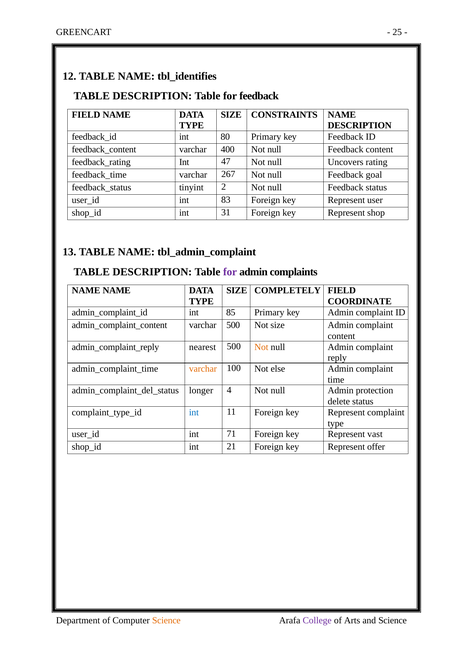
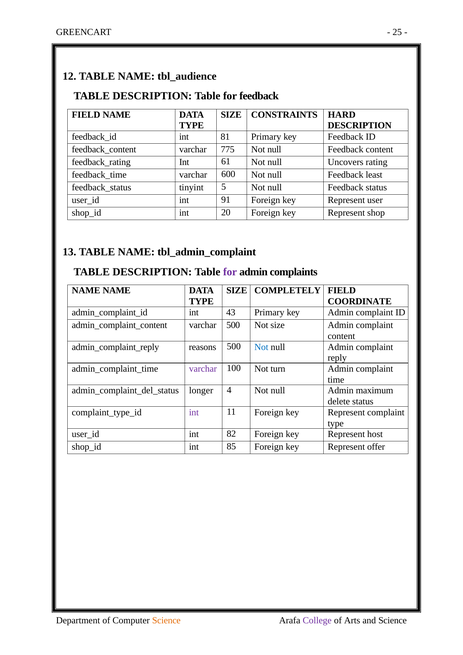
tbl_identifies: tbl_identifies -> tbl_audience
CONSTRAINTS NAME: NAME -> HARD
80: 80 -> 81
400: 400 -> 775
47: 47 -> 61
267: 267 -> 600
goal: goal -> least
2: 2 -> 5
83: 83 -> 91
31: 31 -> 20
85: 85 -> 43
nearest: nearest -> reasons
Not at (261, 347) colour: orange -> blue
varchar at (203, 369) colour: orange -> purple
else: else -> turn
protection: protection -> maximum
int at (194, 413) colour: blue -> purple
71: 71 -> 82
vast: vast -> host
21: 21 -> 85
